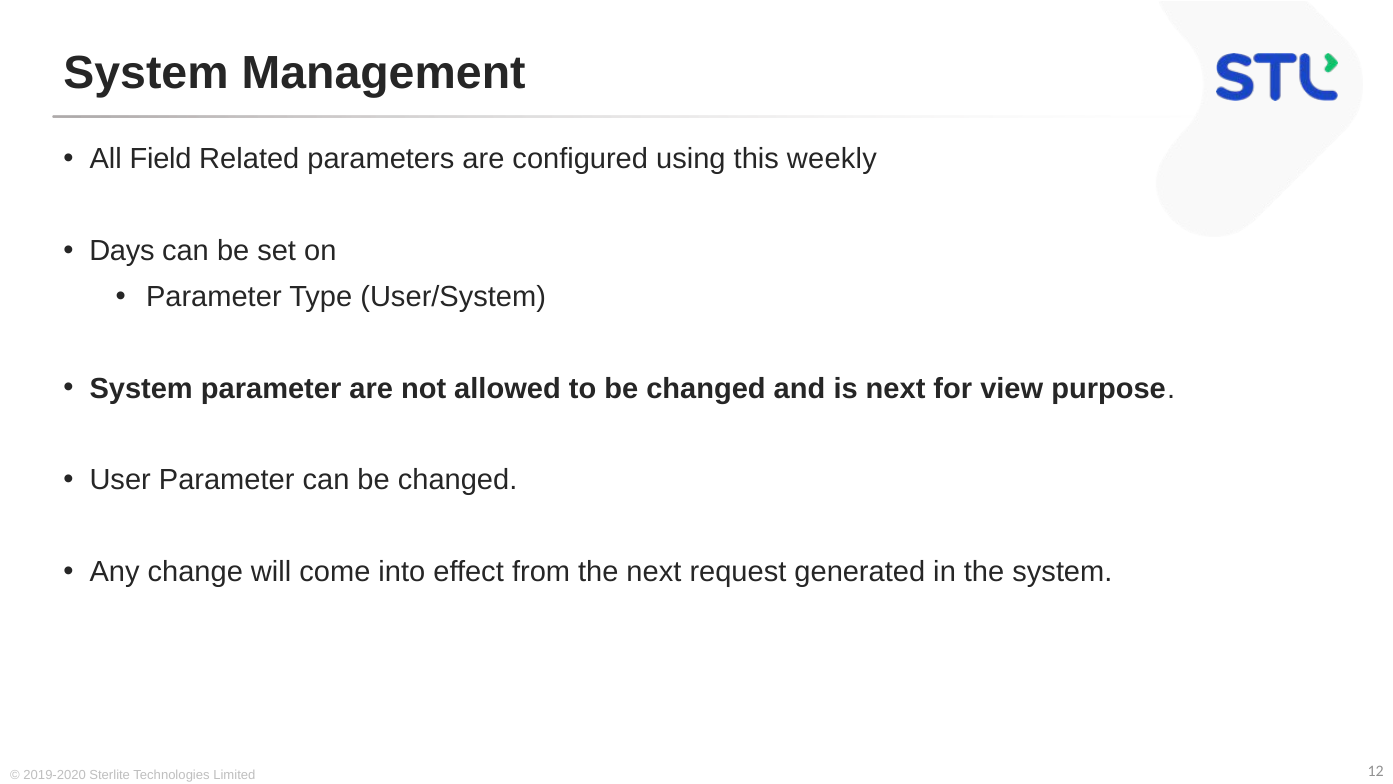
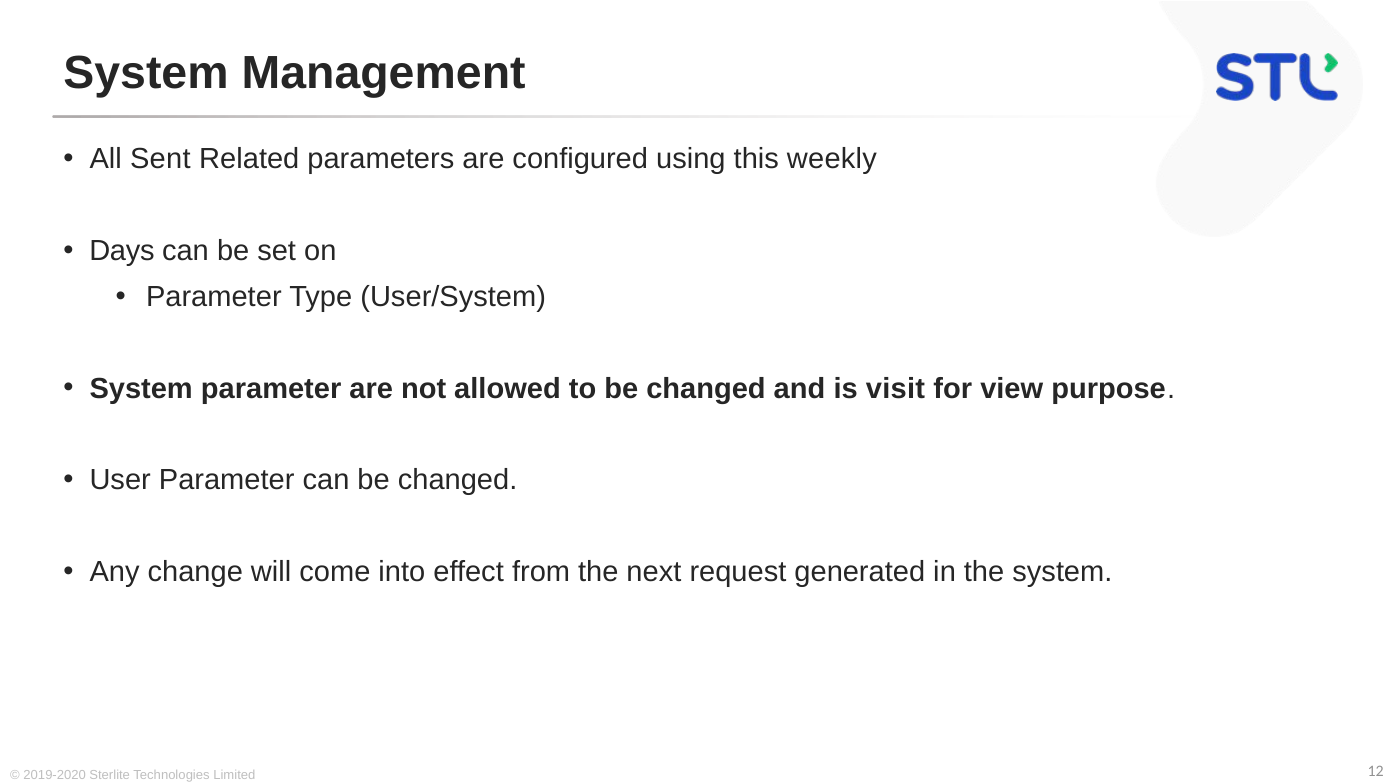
Field: Field -> Sent
is next: next -> visit
